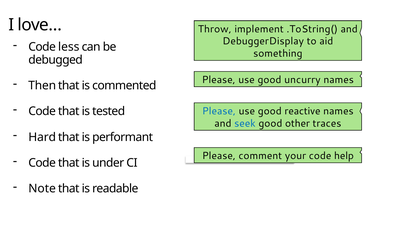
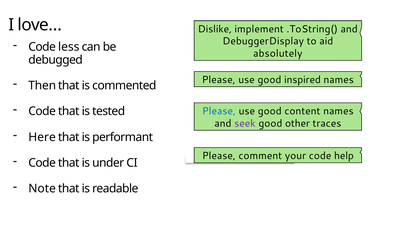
Throw: Throw -> Dislike
something: something -> absolutely
uncurry: uncurry -> inspired
reactive: reactive -> content
seek colour: blue -> purple
Hard: Hard -> Here
